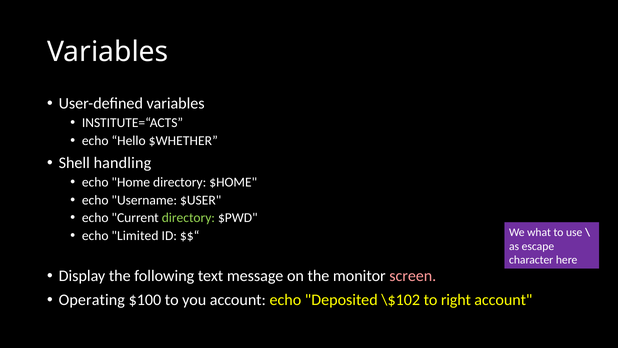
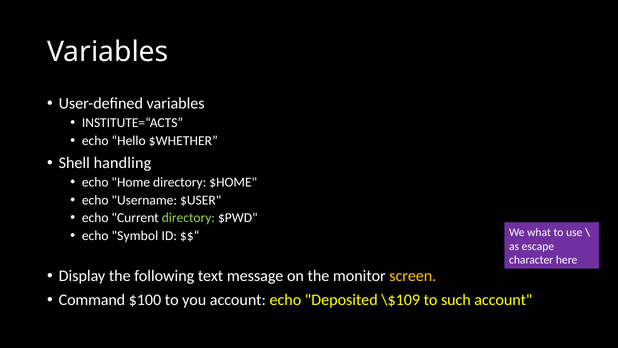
Limited: Limited -> Symbol
screen colour: pink -> yellow
Operating: Operating -> Command
\$102: \$102 -> \$109
right: right -> such
